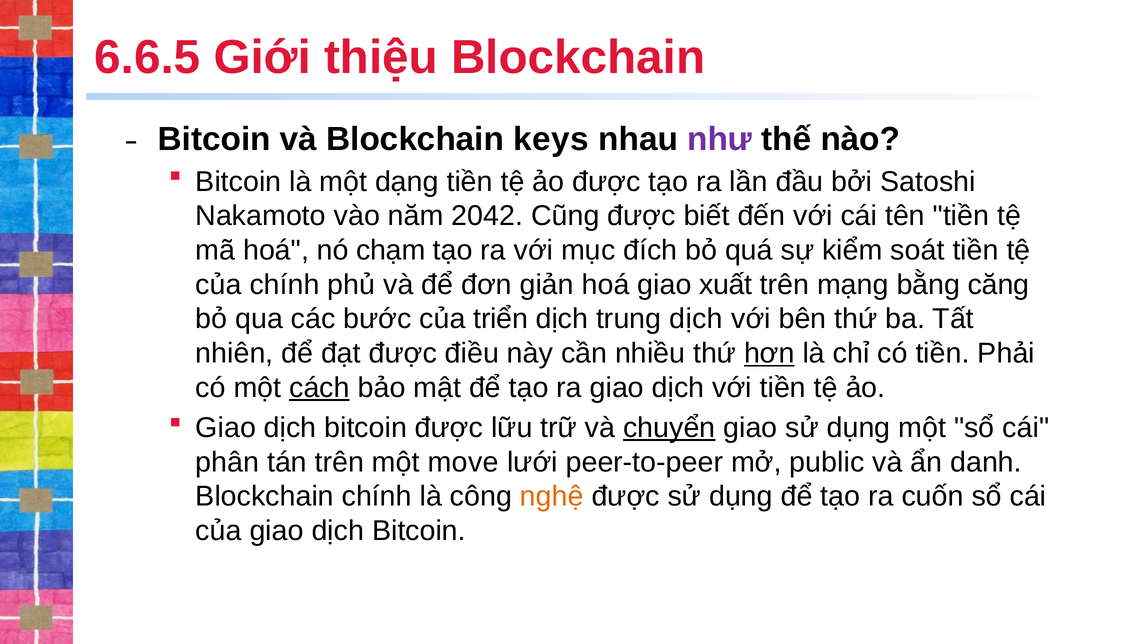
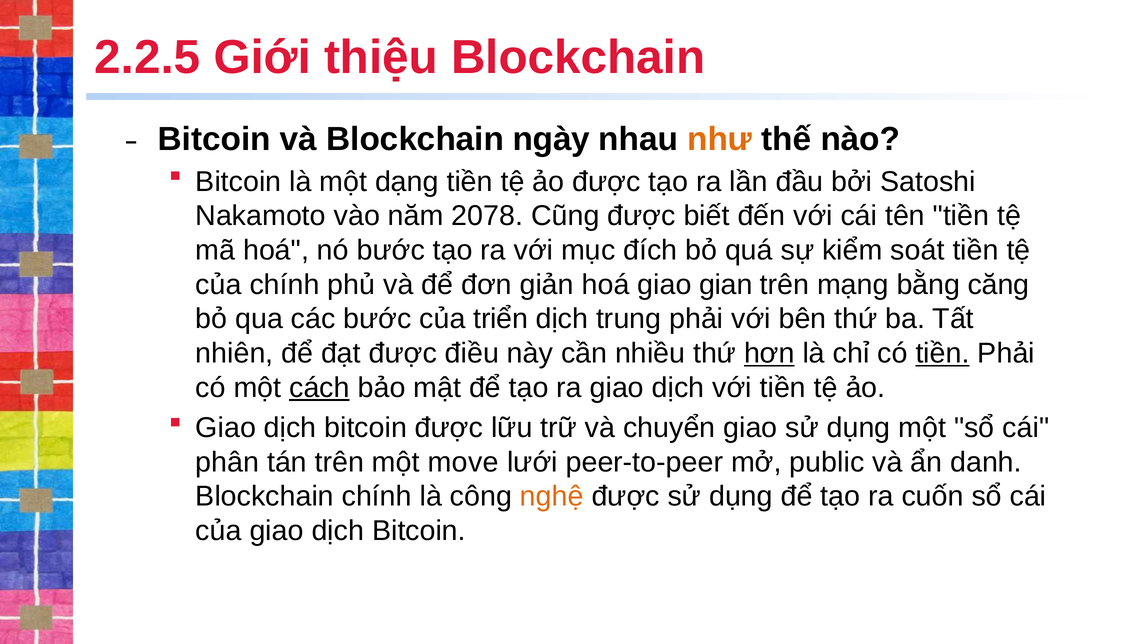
6.6.5: 6.6.5 -> 2.2.5
keys: keys -> ngày
như colour: purple -> orange
2042: 2042 -> 2078
nó chạm: chạm -> bước
xuất: xuất -> gian
trung dịch: dịch -> phải
tiền at (943, 353) underline: none -> present
chuyển underline: present -> none
